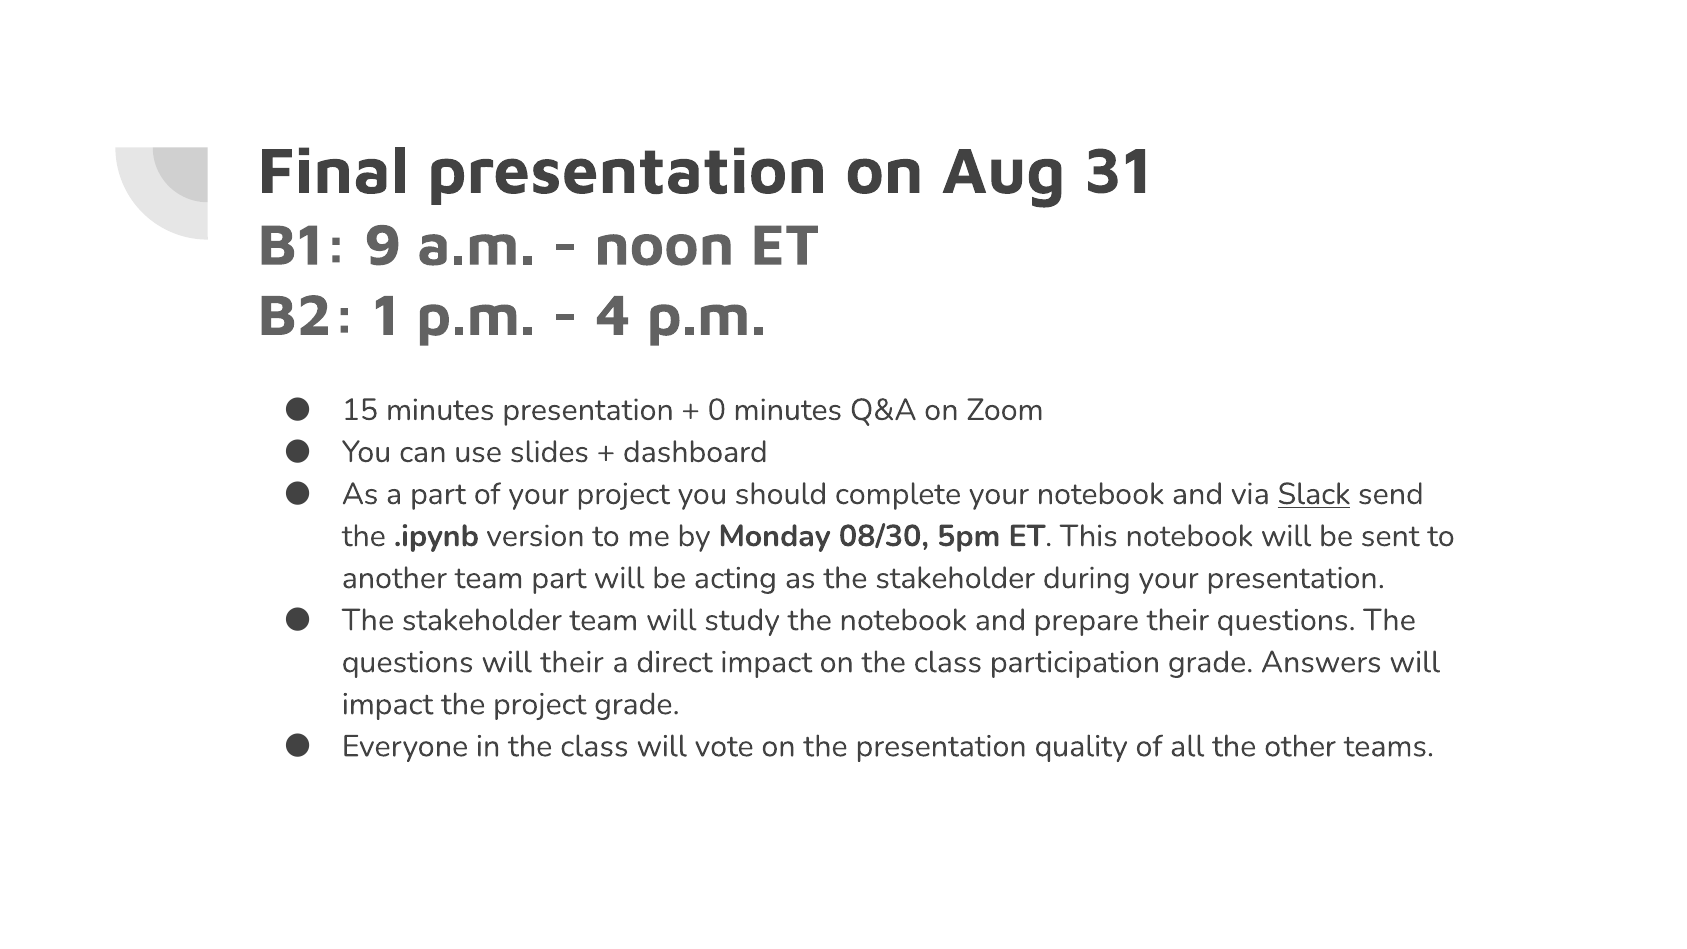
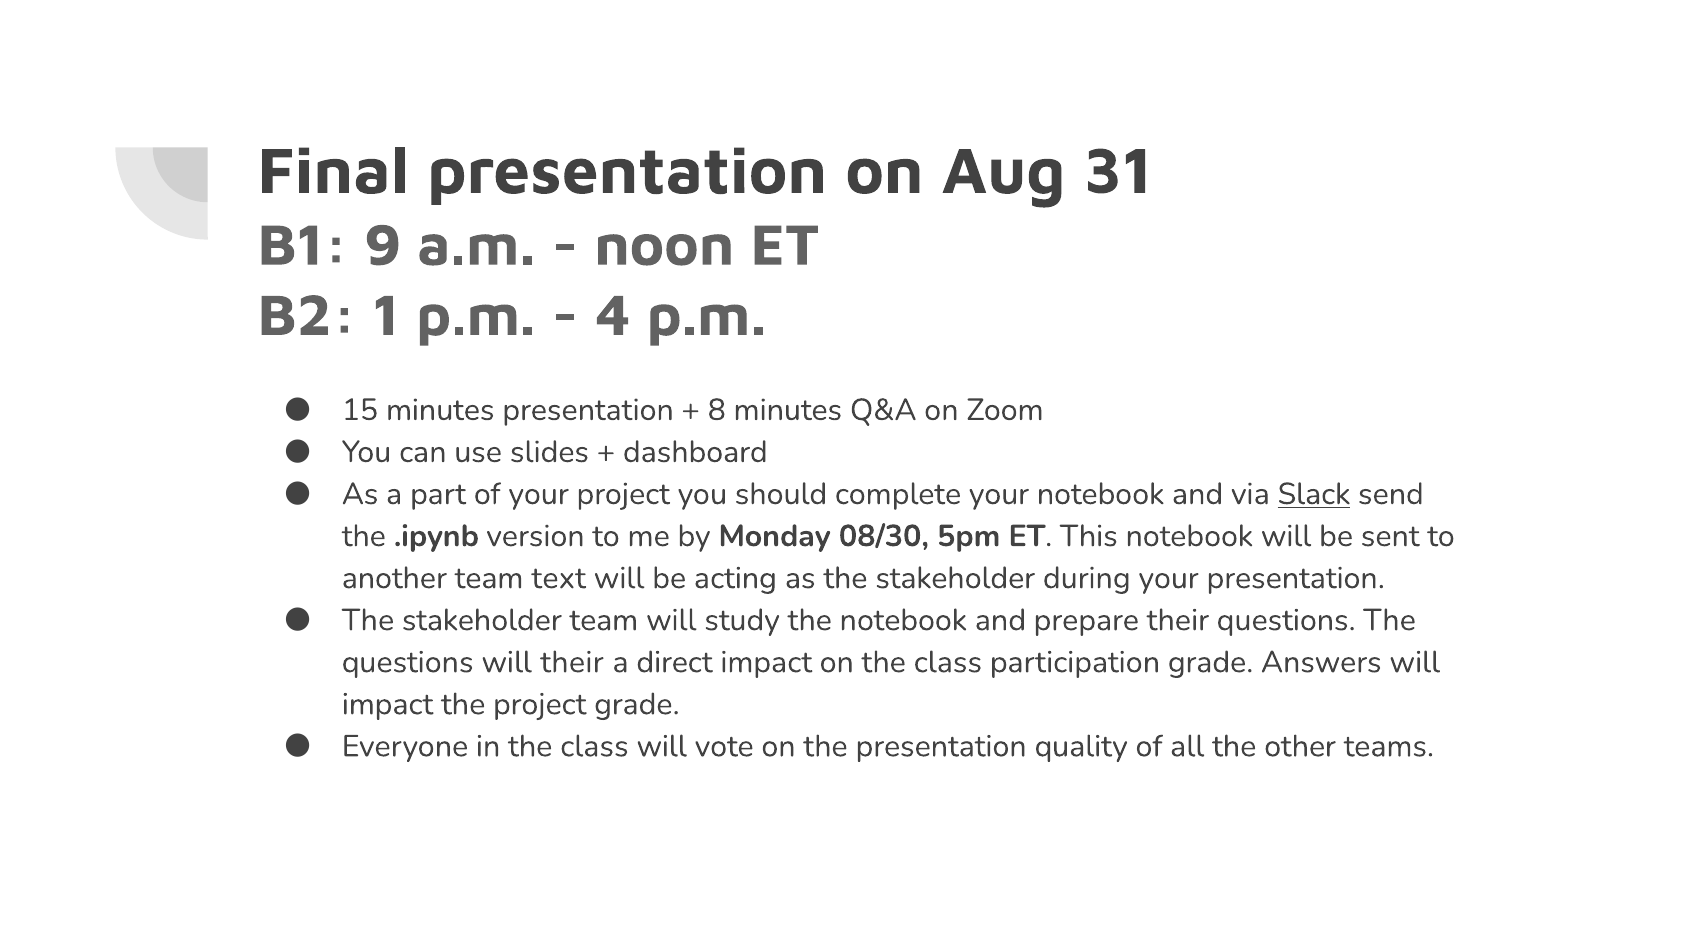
0: 0 -> 8
team part: part -> text
